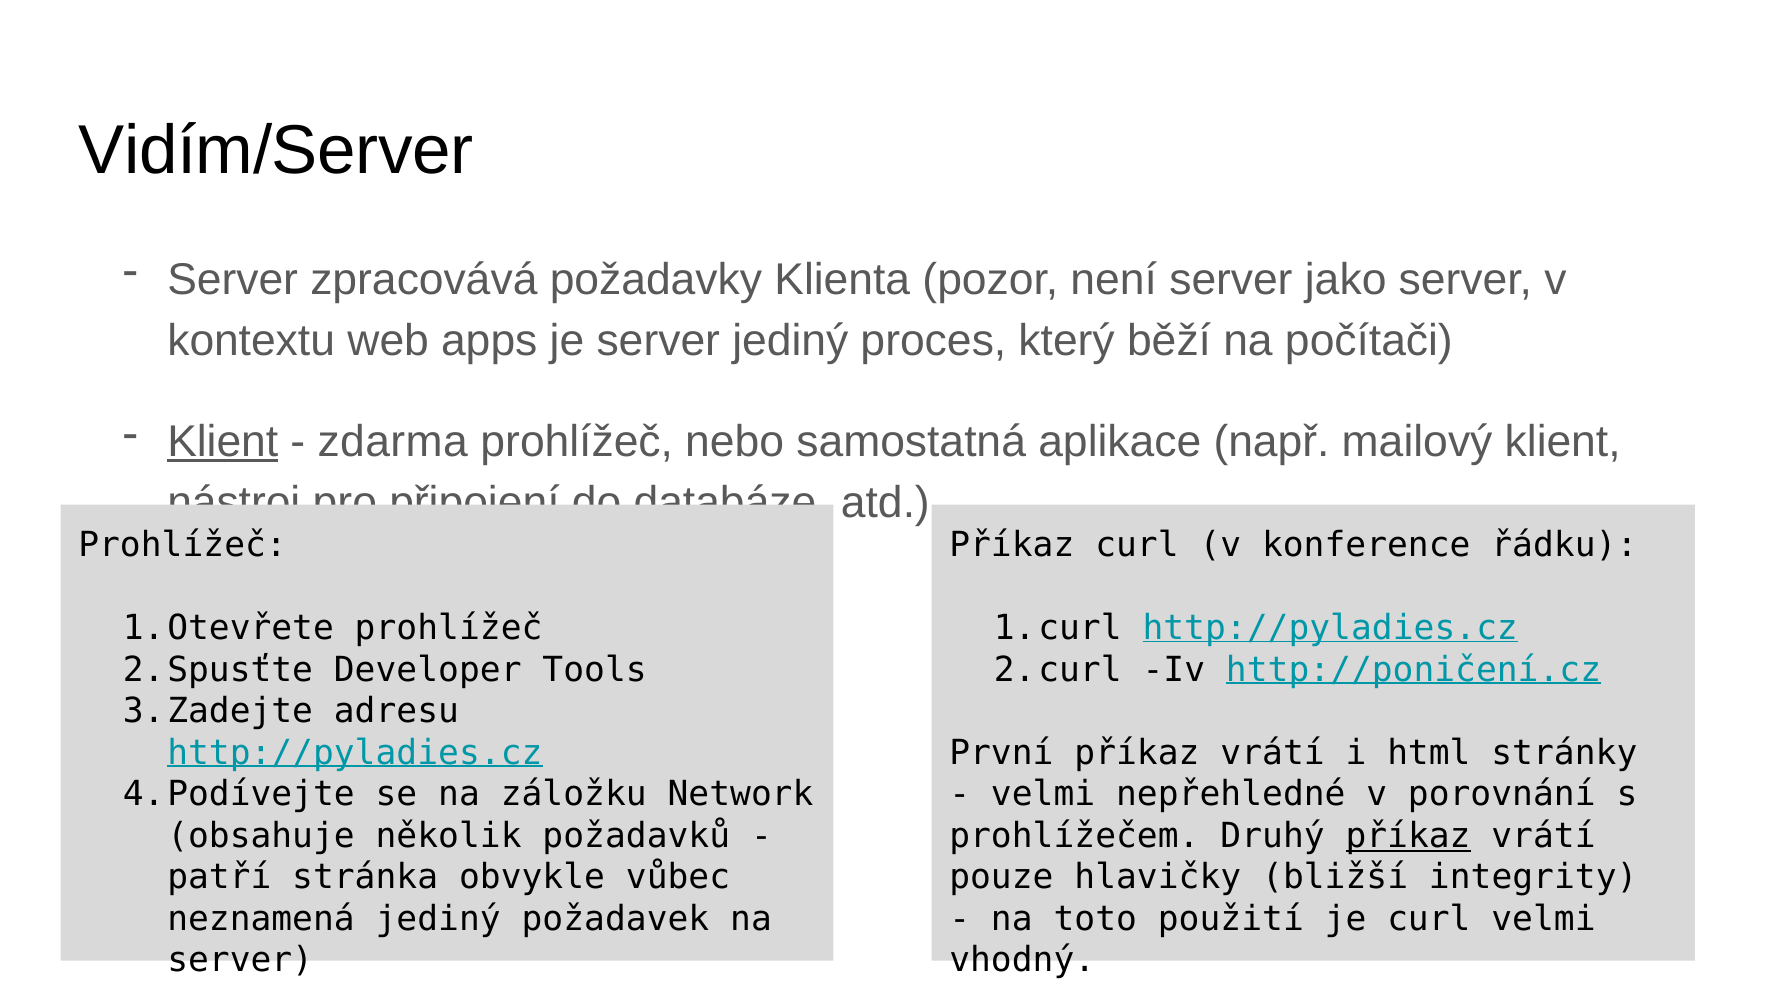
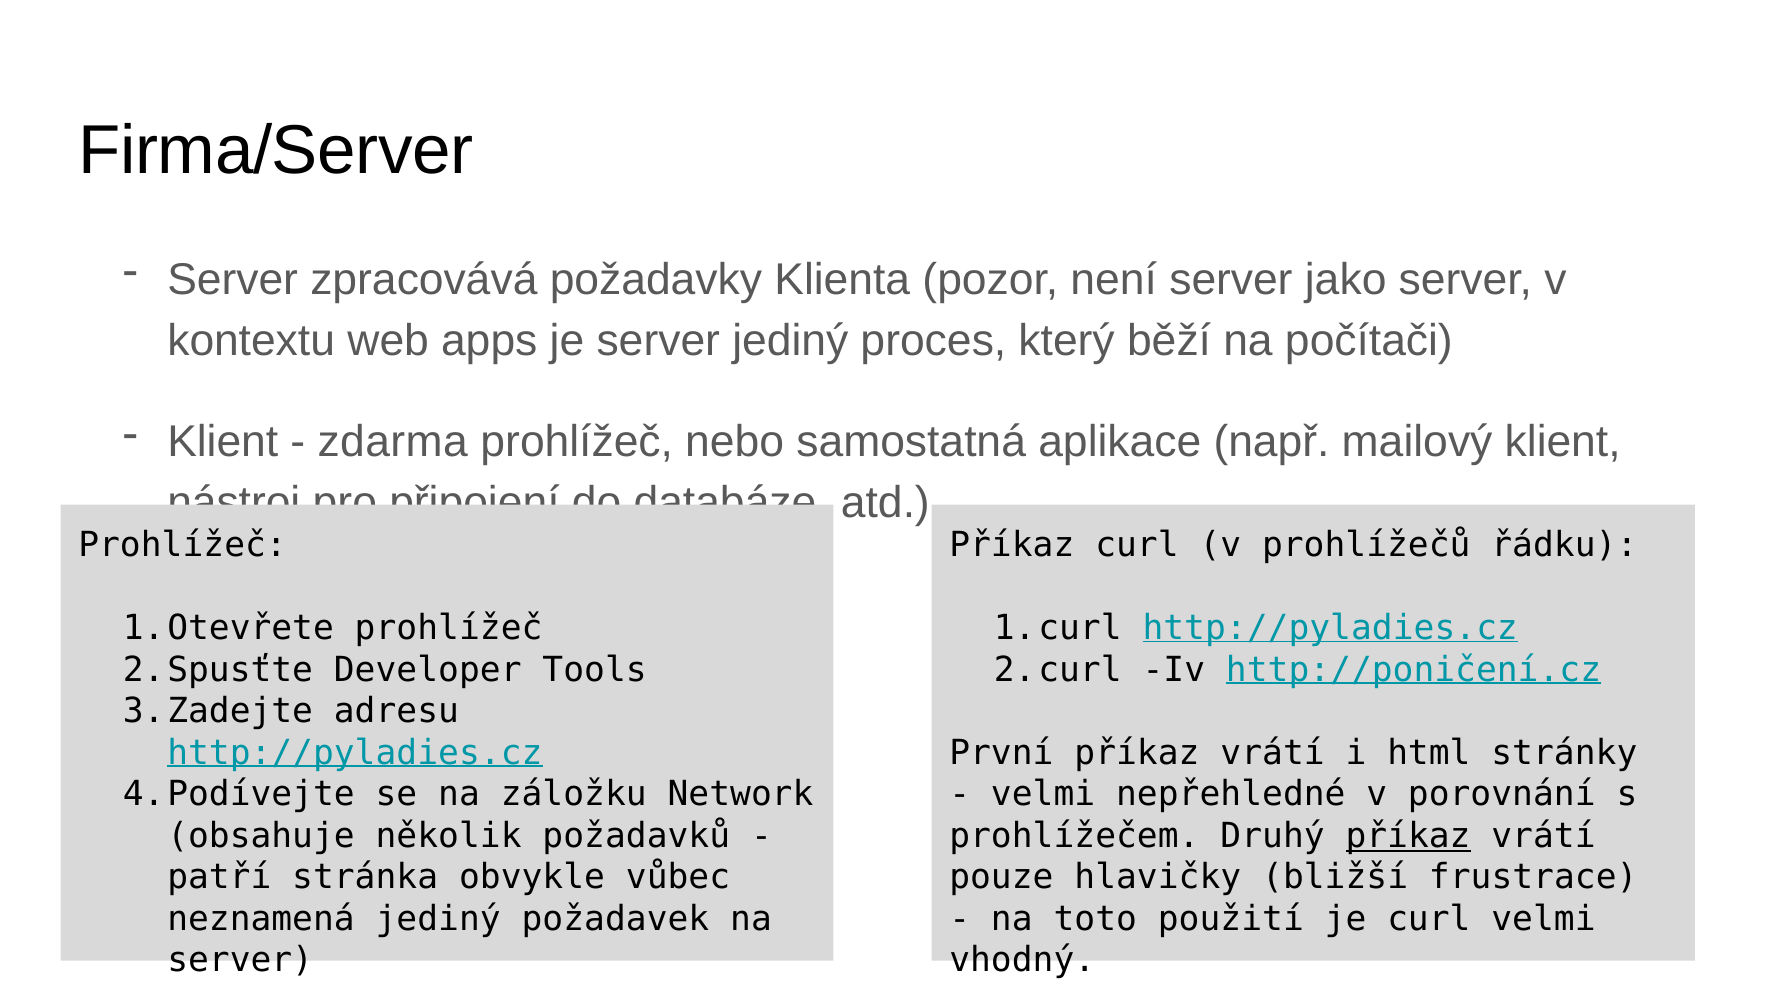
Vidím/Server: Vidím/Server -> Firma/Server
Klient at (223, 442) underline: present -> none
konference: konference -> prohlížečů
integrity: integrity -> frustrace
